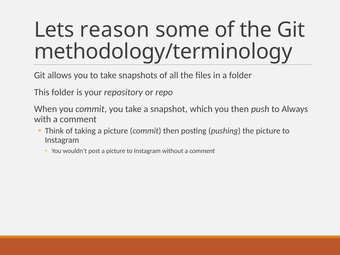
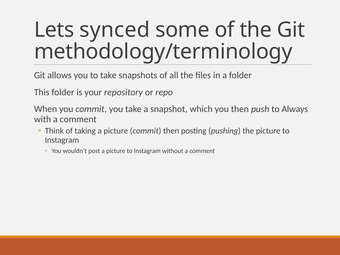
reason: reason -> synced
